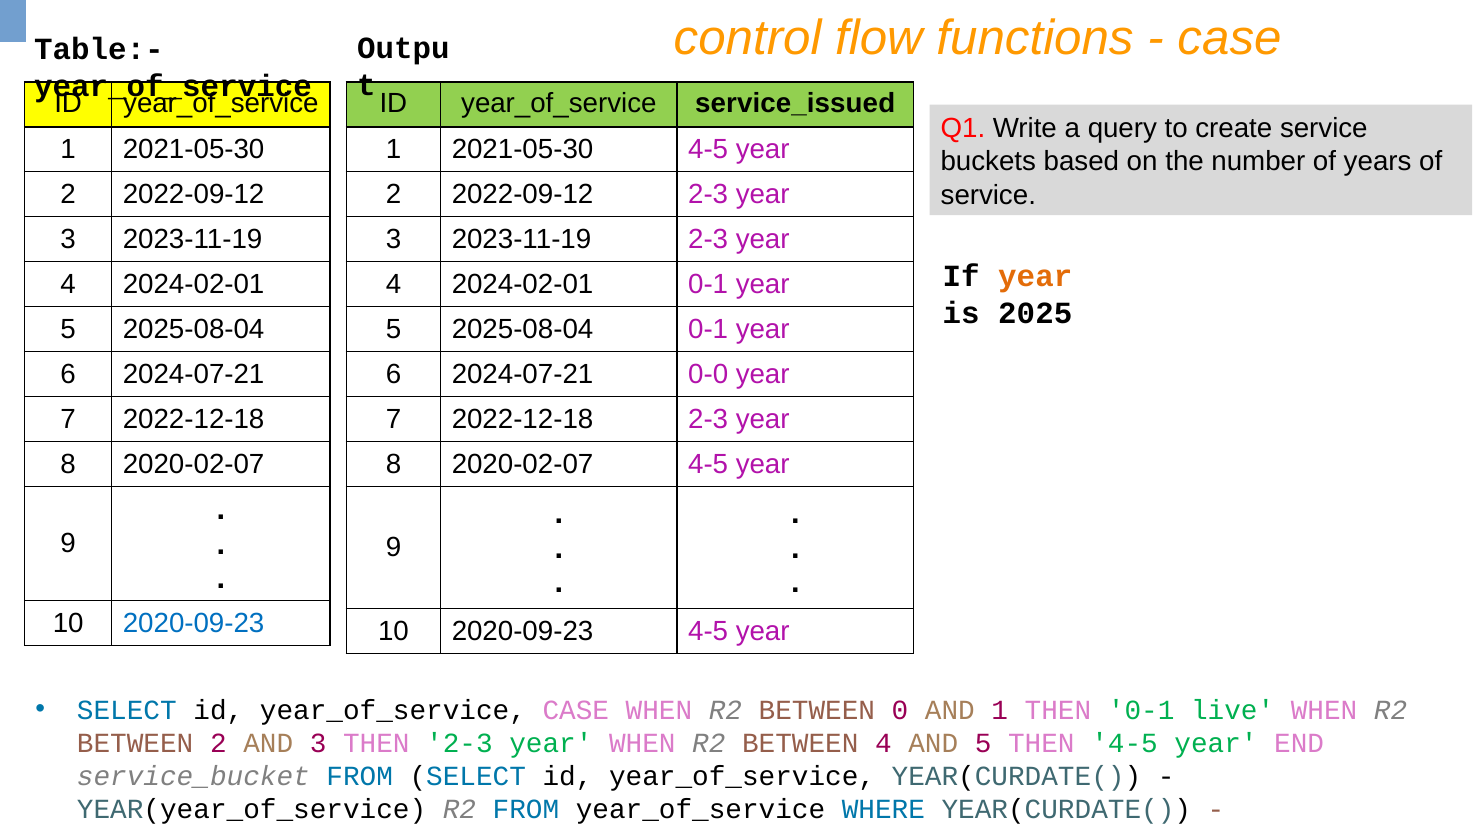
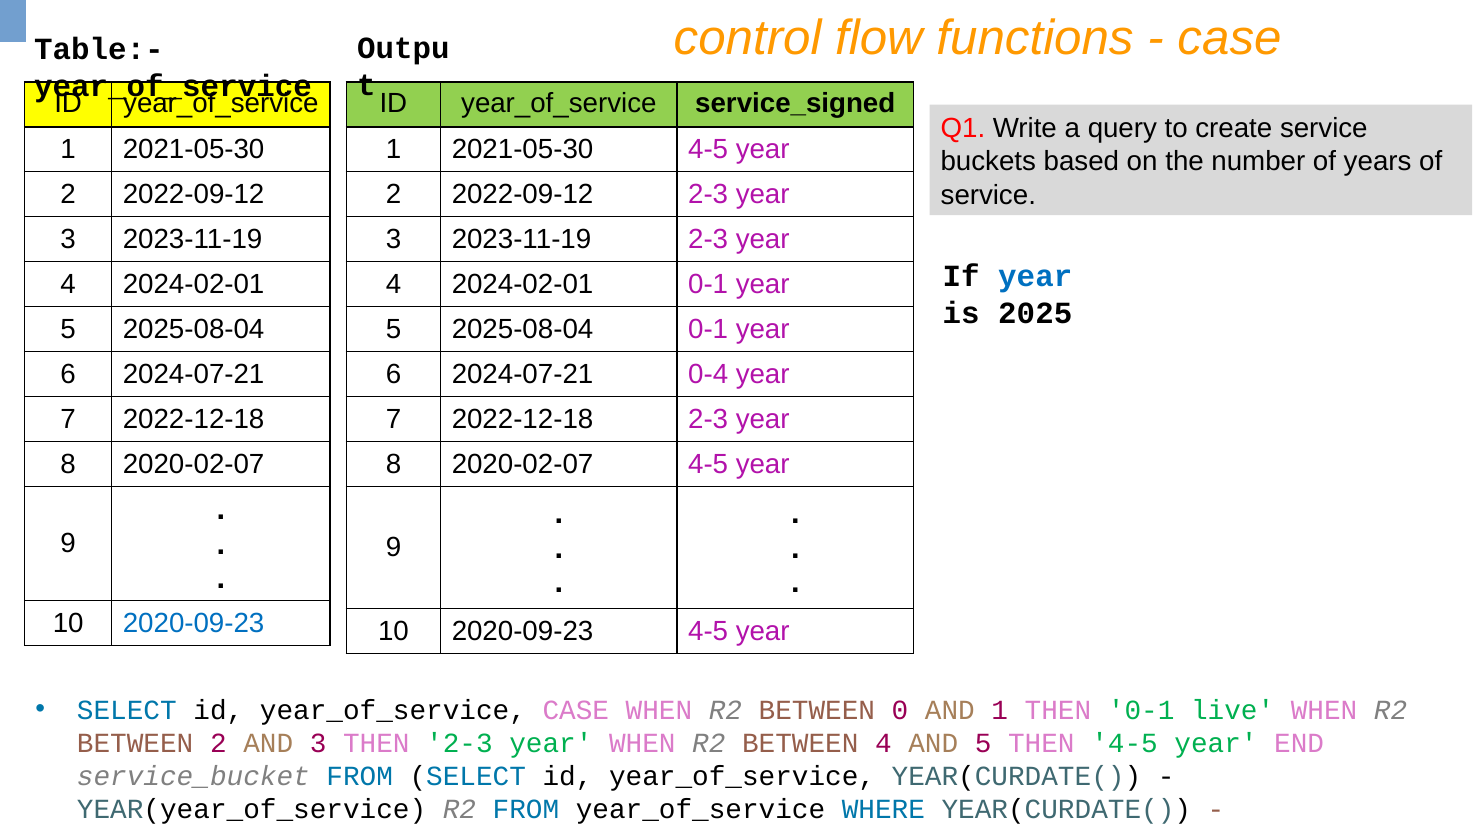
service_issued: service_issued -> service_signed
year at (1035, 276) colour: orange -> blue
0-0: 0-0 -> 0-4
